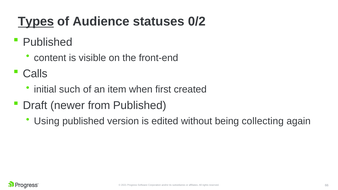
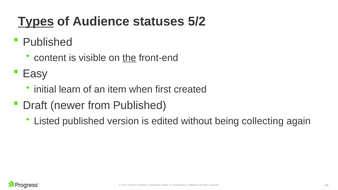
0/2: 0/2 -> 5/2
the underline: none -> present
Calls: Calls -> Easy
such: such -> learn
Using: Using -> Listed
